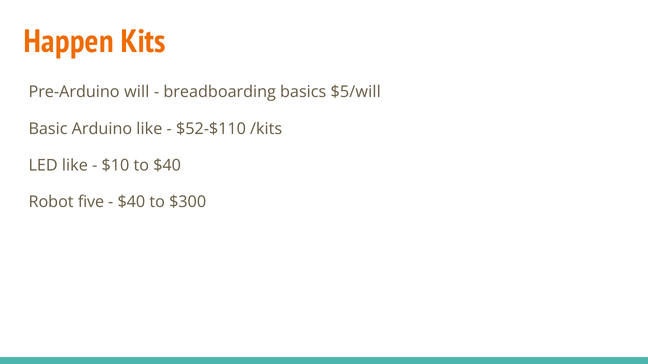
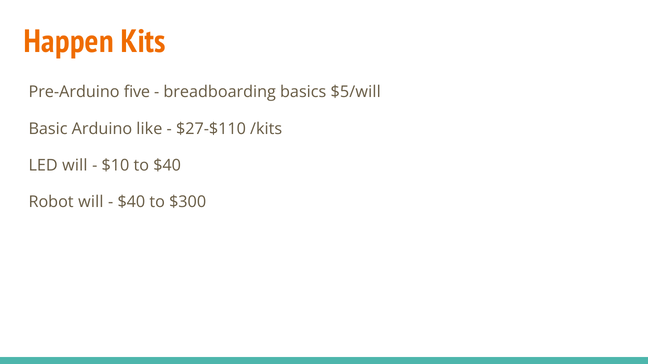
will: will -> five
$52-$110: $52-$110 -> $27-$110
LED like: like -> will
Robot five: five -> will
